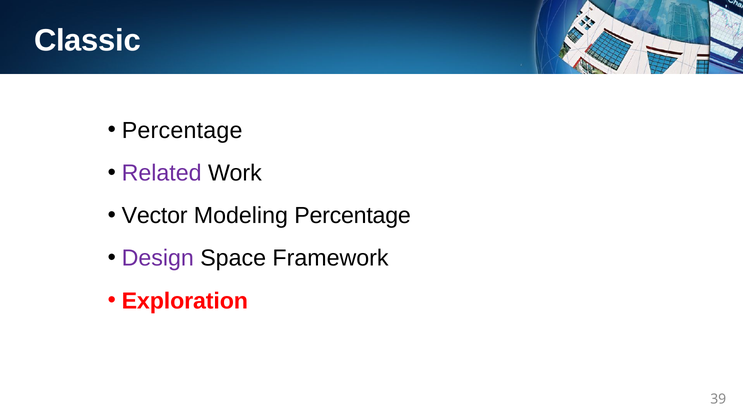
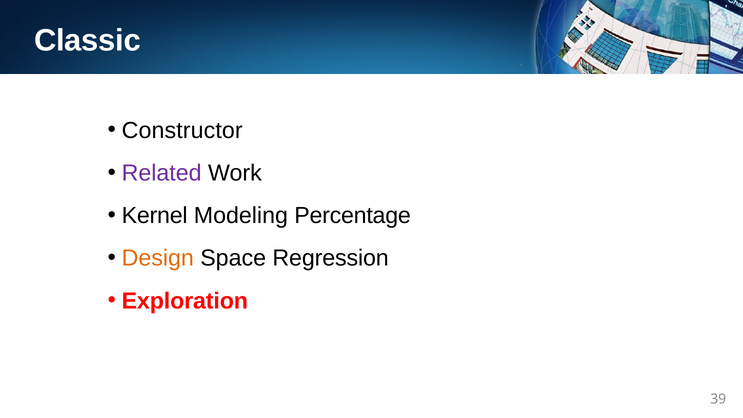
Percentage at (182, 130): Percentage -> Constructor
Vector: Vector -> Kernel
Design colour: purple -> orange
Framework: Framework -> Regression
